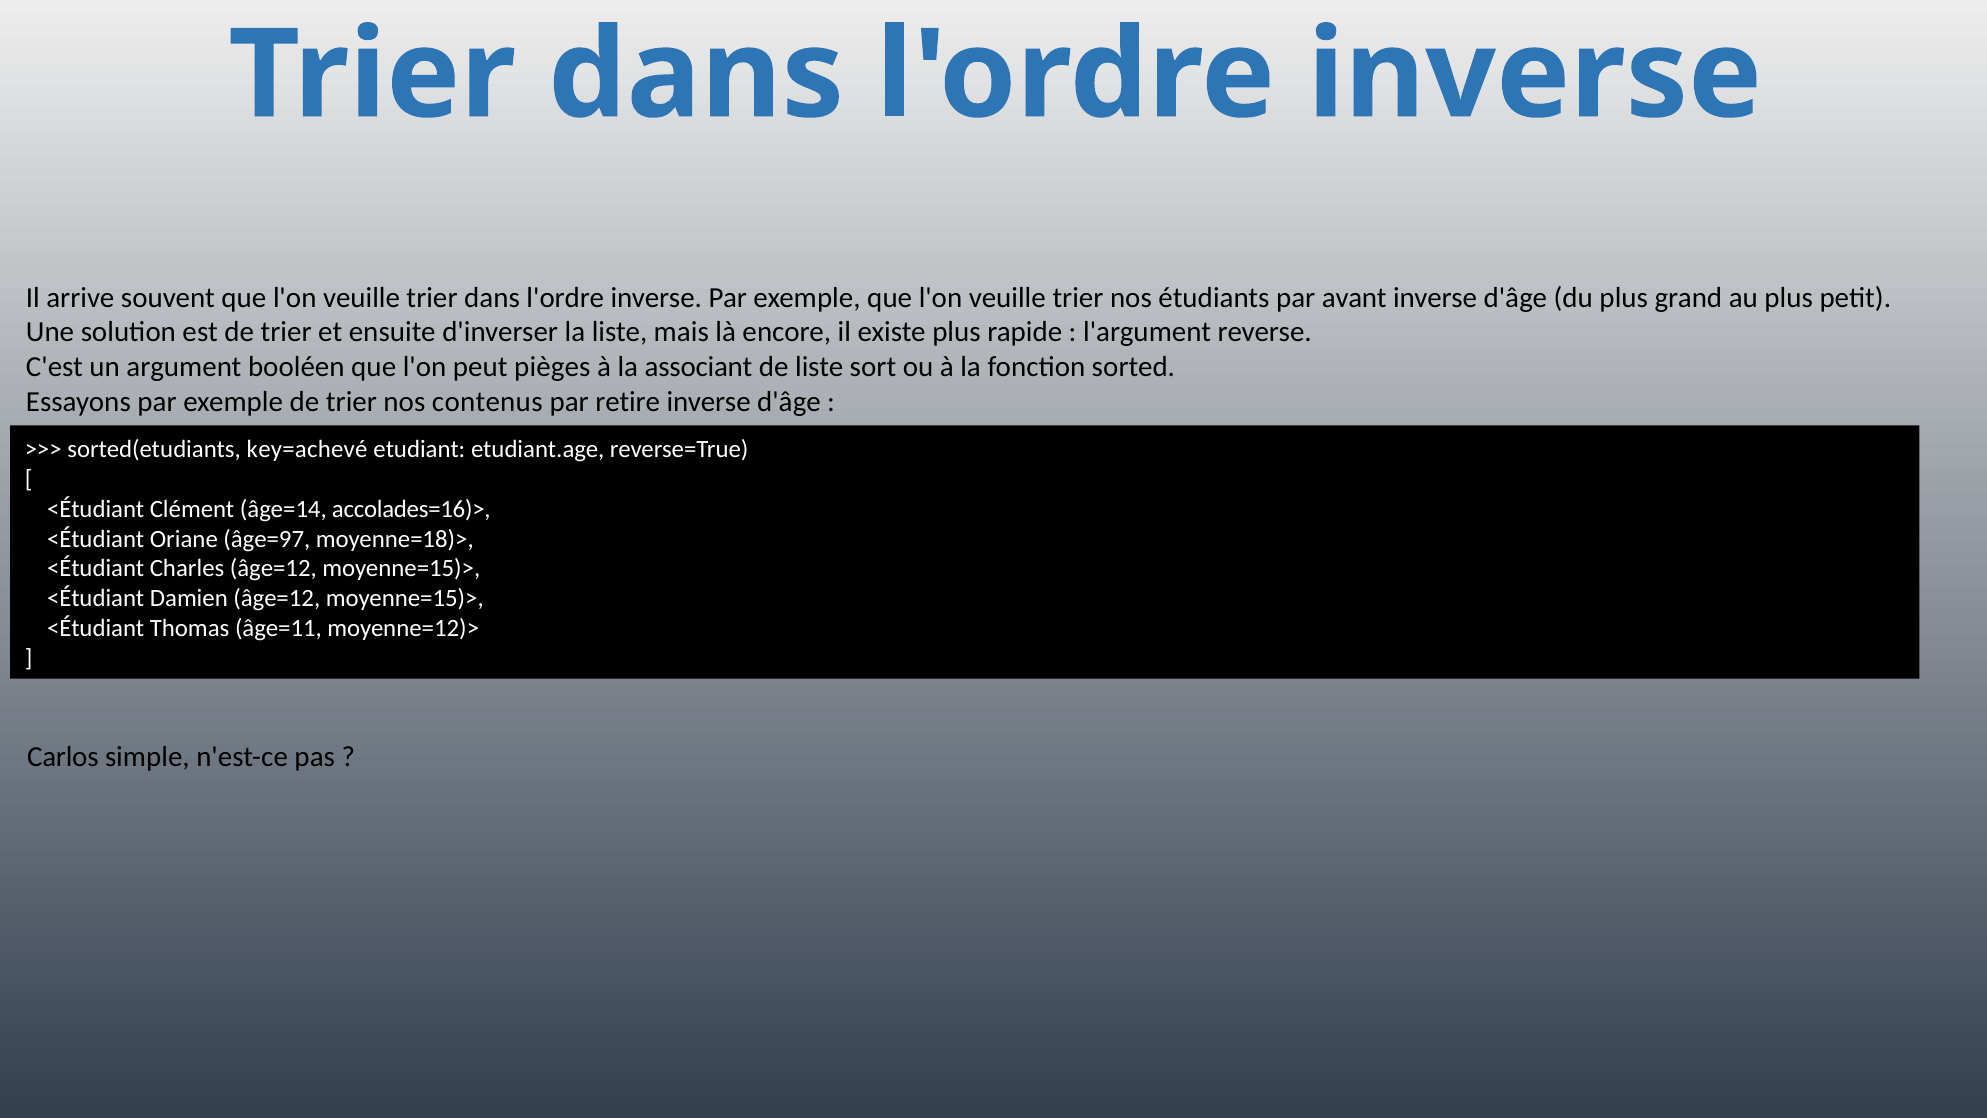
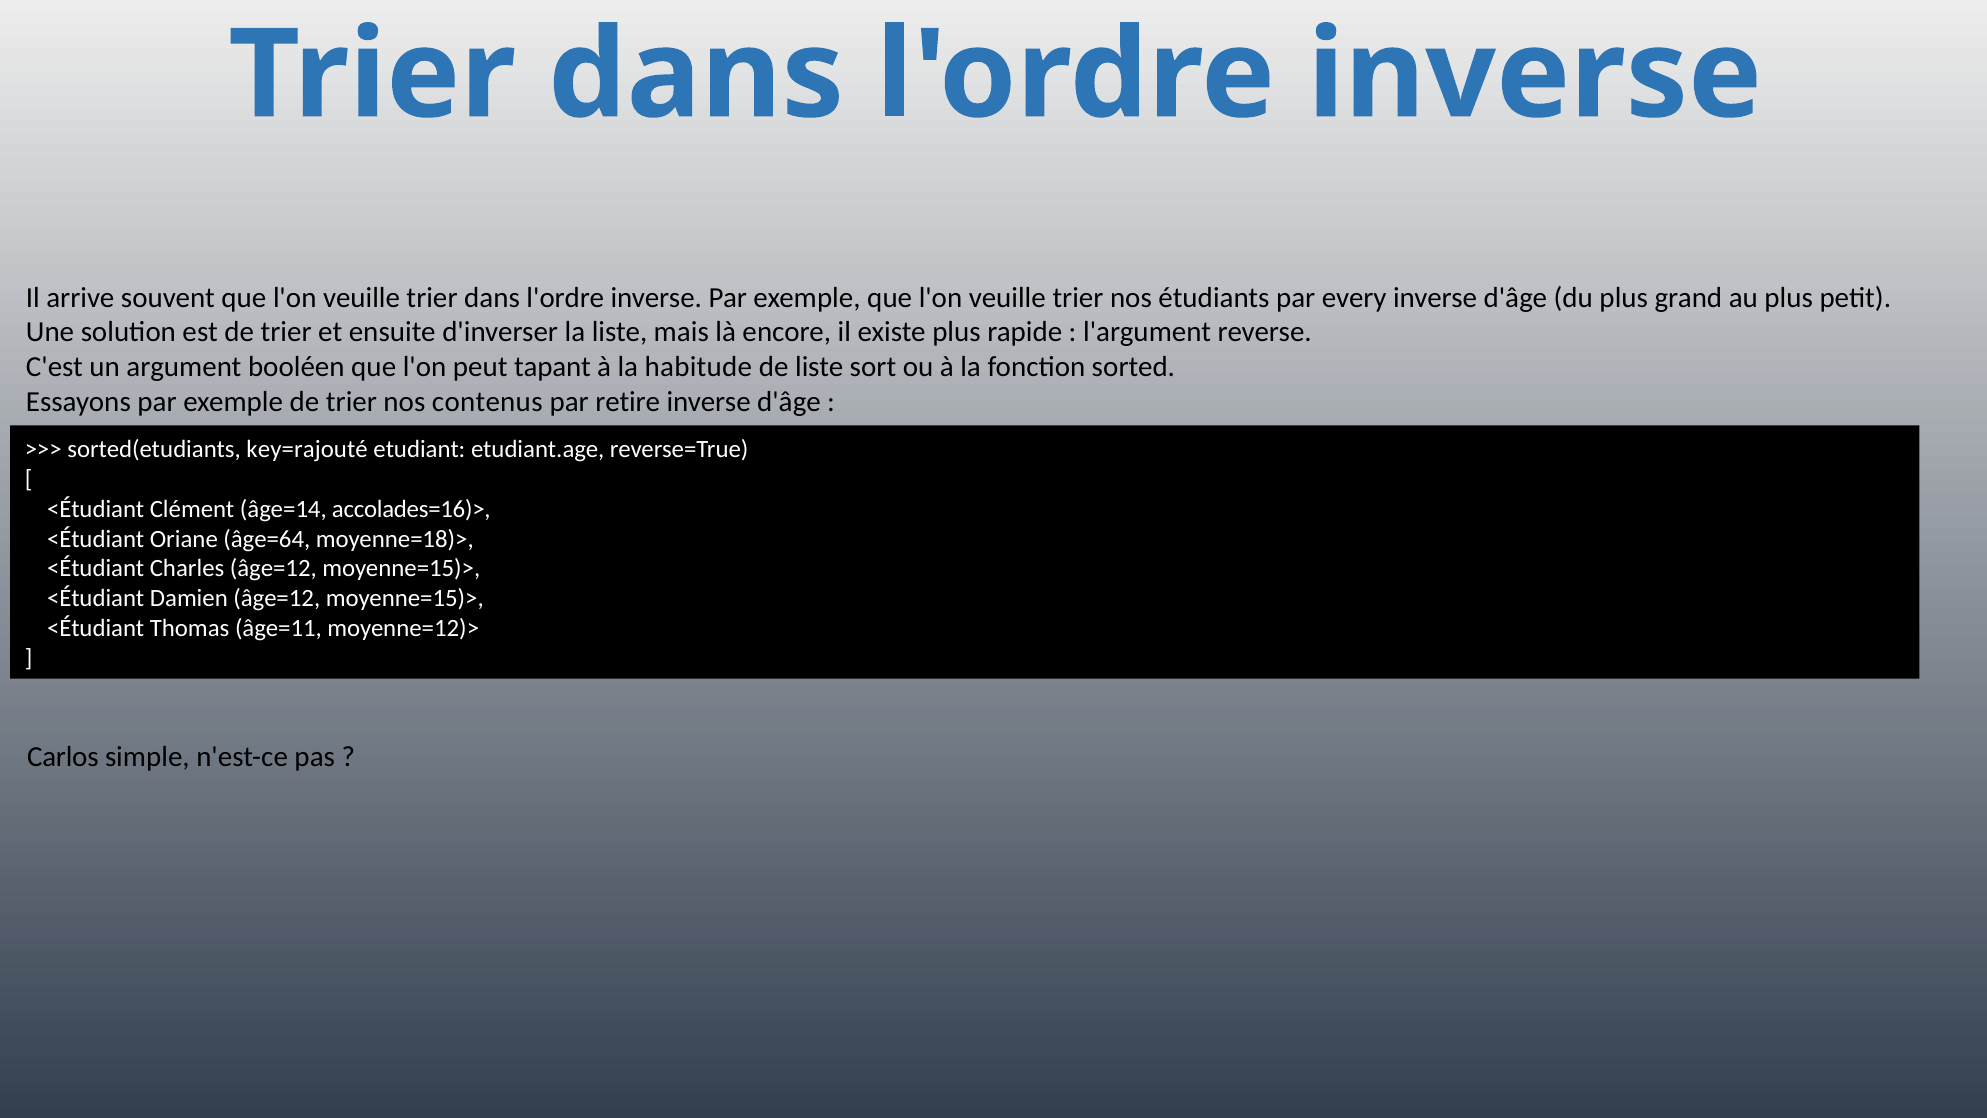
avant: avant -> every
pièges: pièges -> tapant
associant: associant -> habitude
key=achevé: key=achevé -> key=rajouté
âge=97: âge=97 -> âge=64
